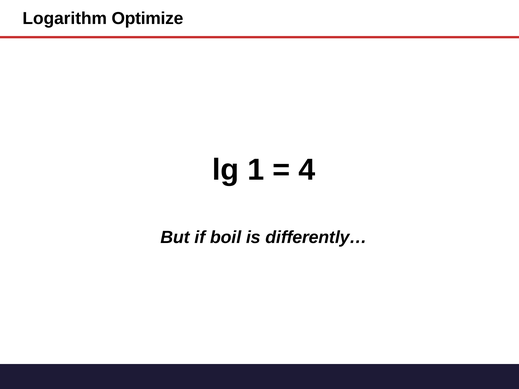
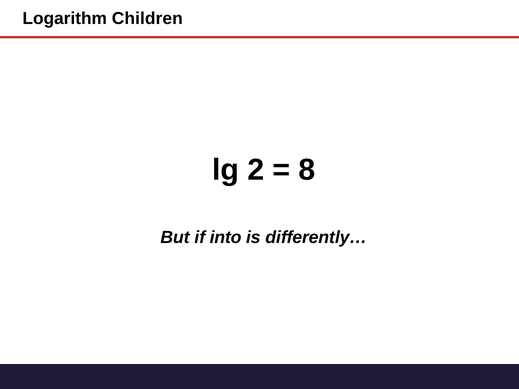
Optimize: Optimize -> Children
1: 1 -> 2
4: 4 -> 8
boil: boil -> into
